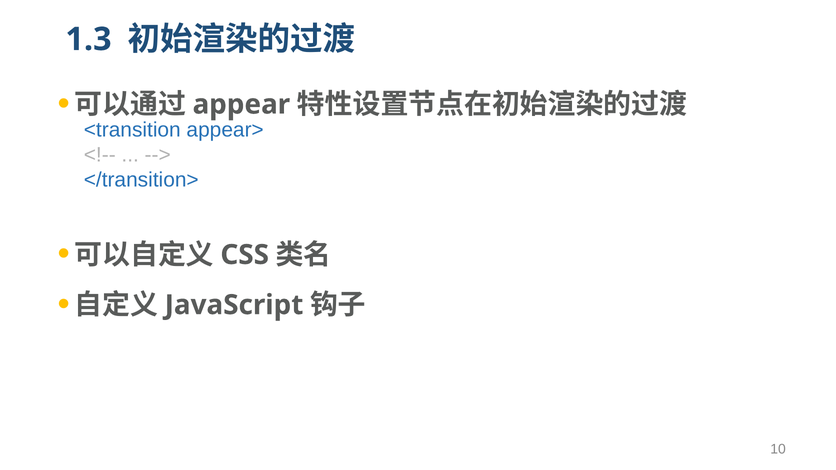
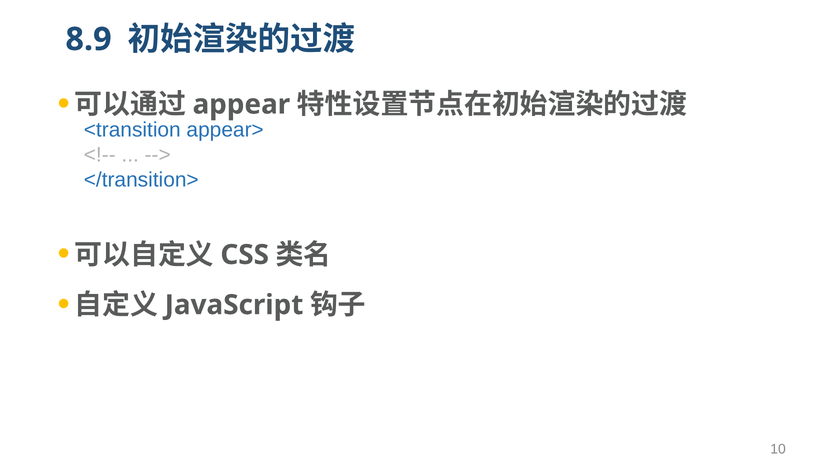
1.3: 1.3 -> 8.9
